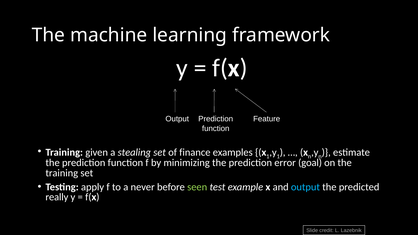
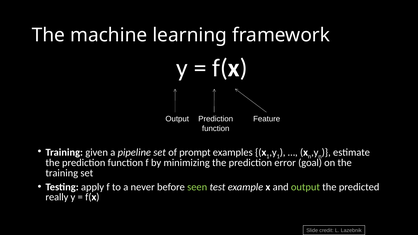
stealing: stealing -> pipeline
finance: finance -> prompt
output at (305, 187) colour: light blue -> light green
